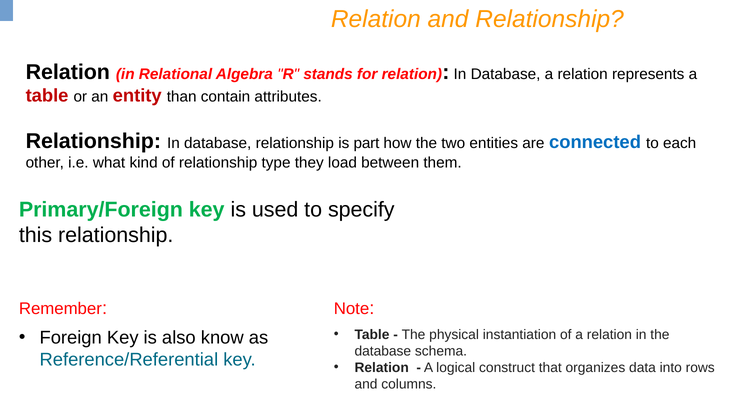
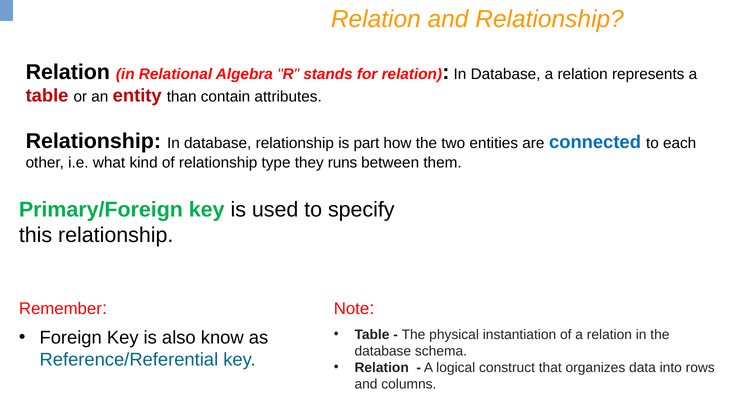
load: load -> runs
